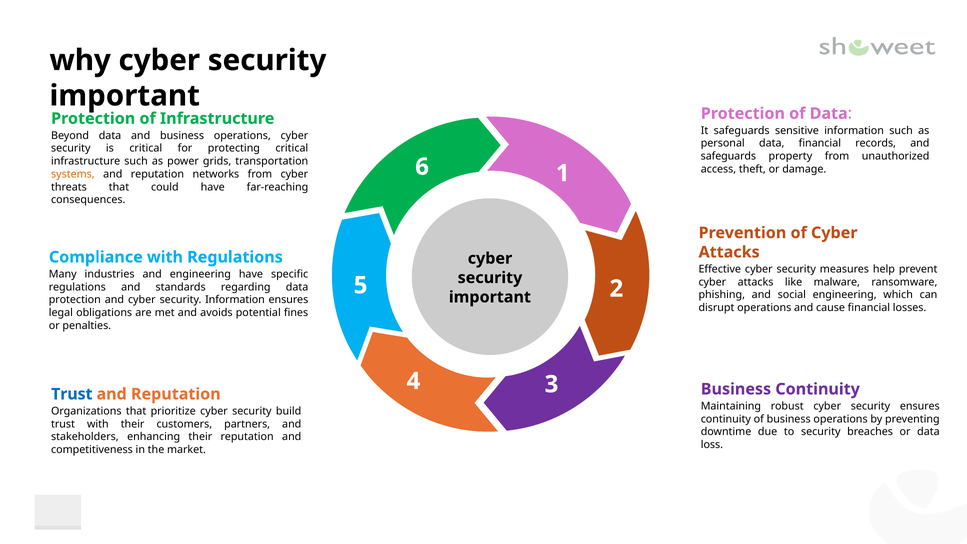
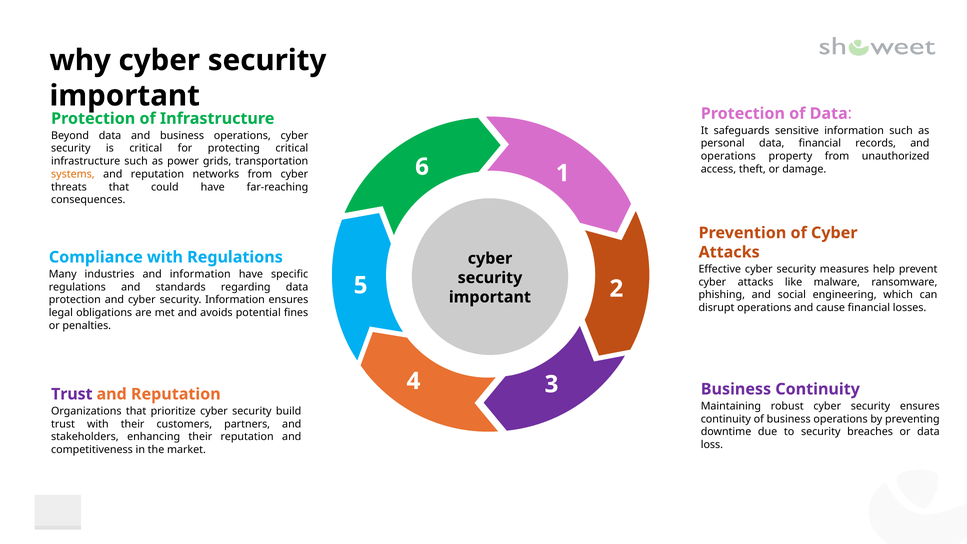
safeguards at (728, 156): safeguards -> operations
and engineering: engineering -> information
Trust at (72, 394) colour: blue -> purple
